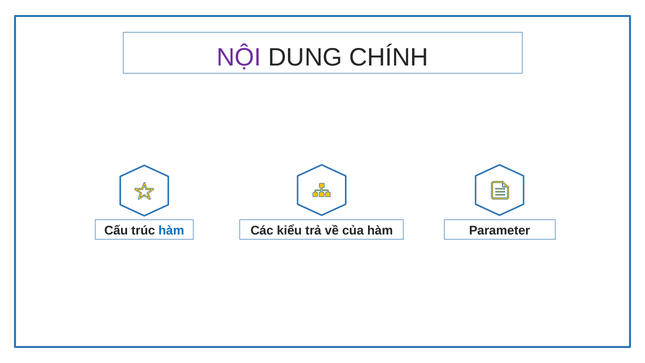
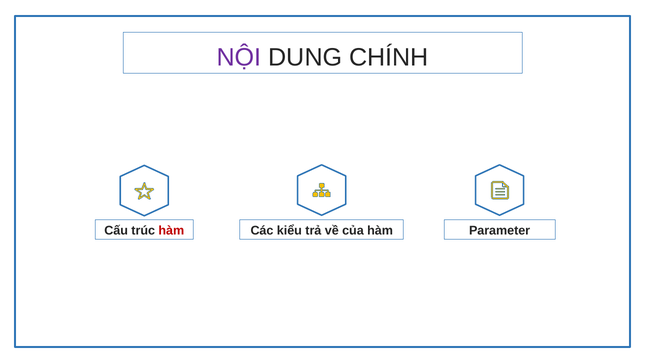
hàm at (171, 230) colour: blue -> red
